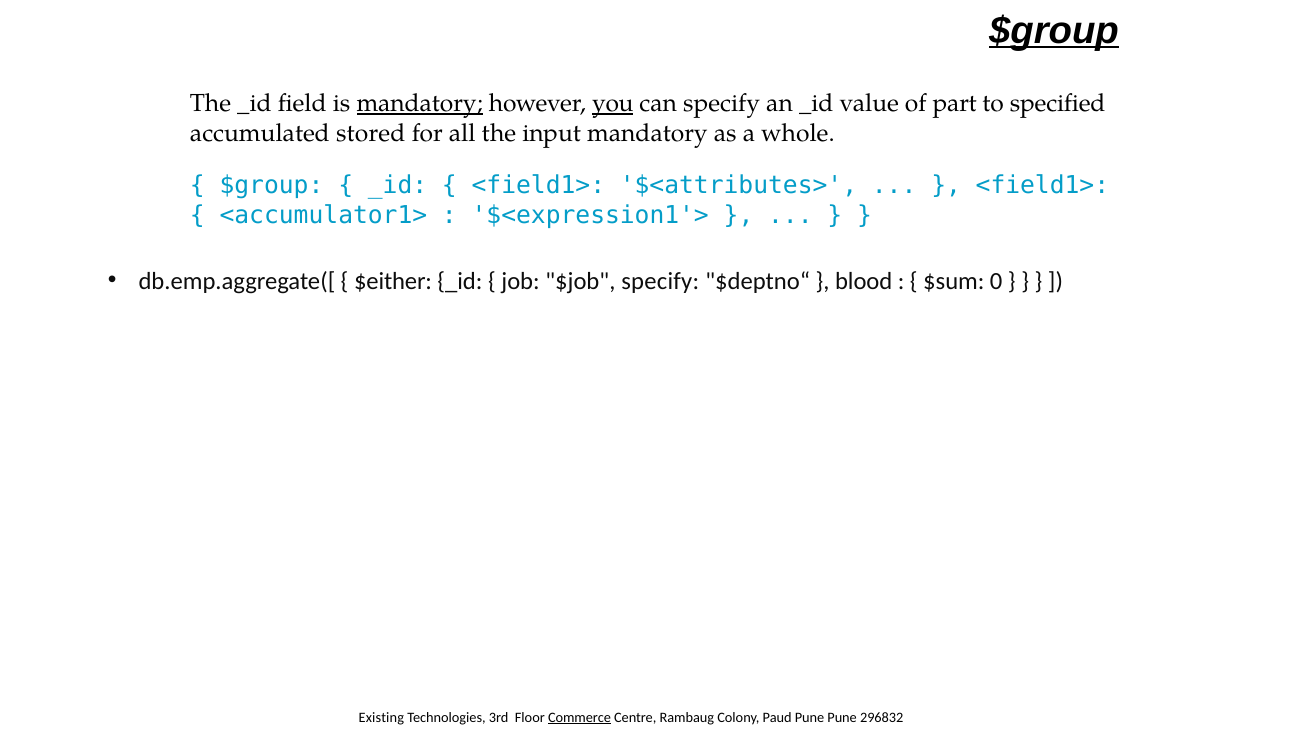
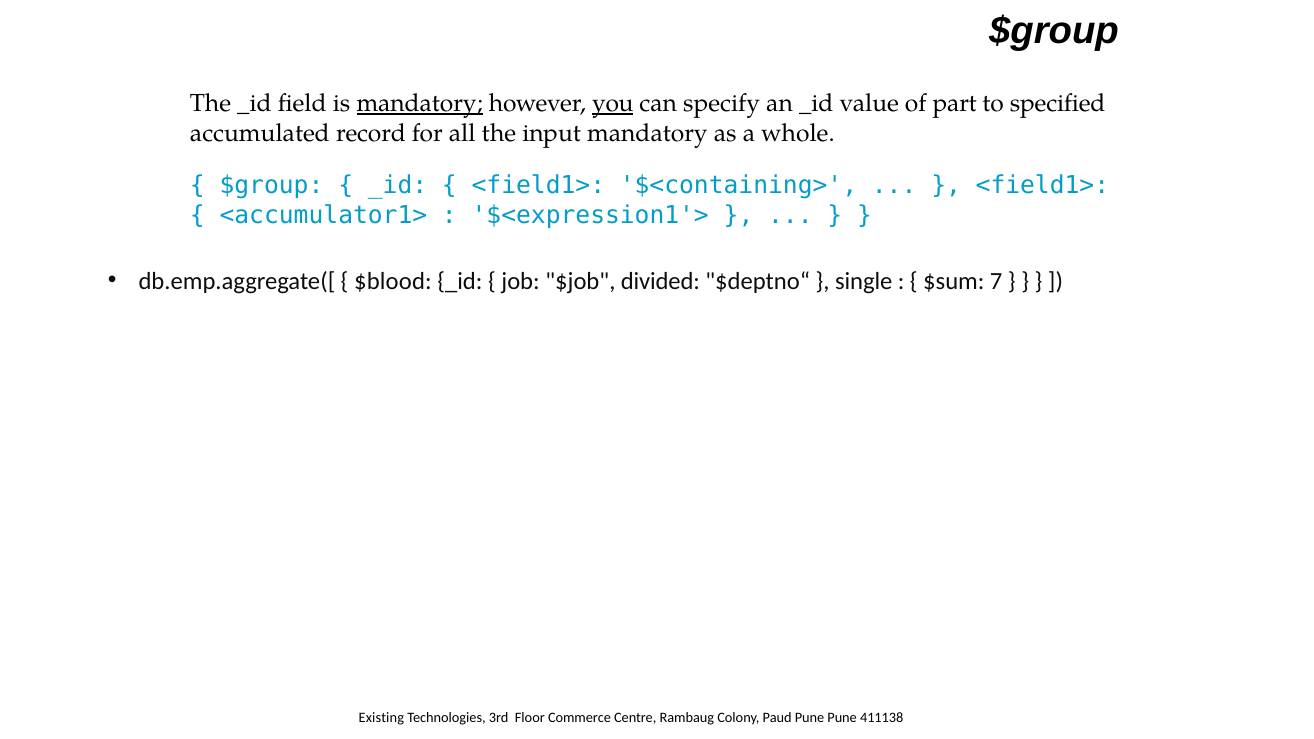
$group at (1054, 30) underline: present -> none
stored: stored -> record
$<attributes>: $<attributes> -> $<containing>
$either: $either -> $blood
$job specify: specify -> divided
blood: blood -> single
0: 0 -> 7
Commerce underline: present -> none
296832: 296832 -> 411138
